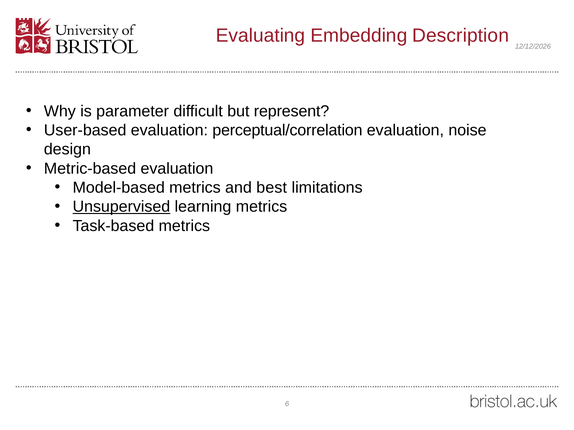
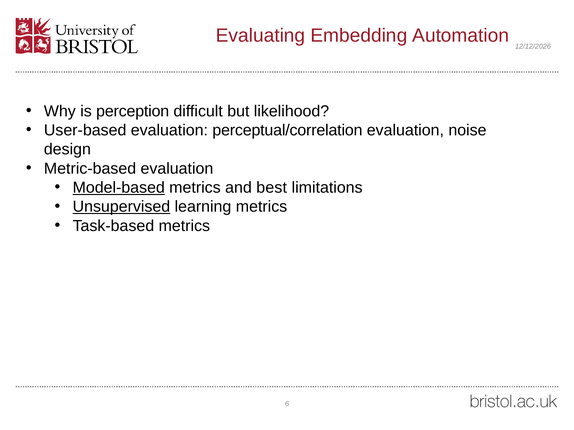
Description: Description -> Automation
parameter: parameter -> perception
represent: represent -> likelihood
Model-based underline: none -> present
